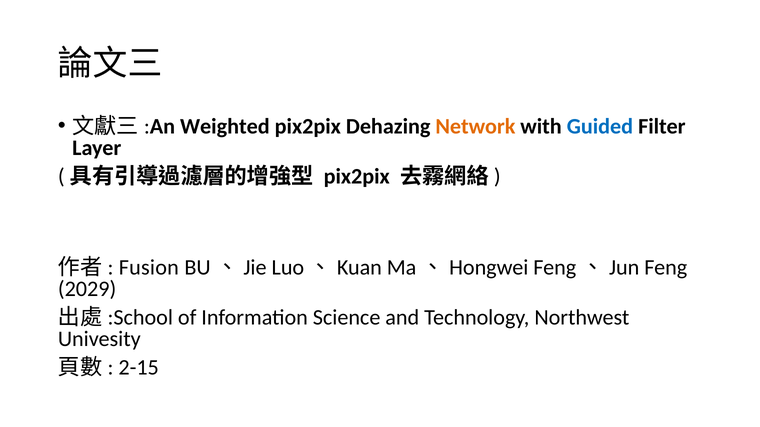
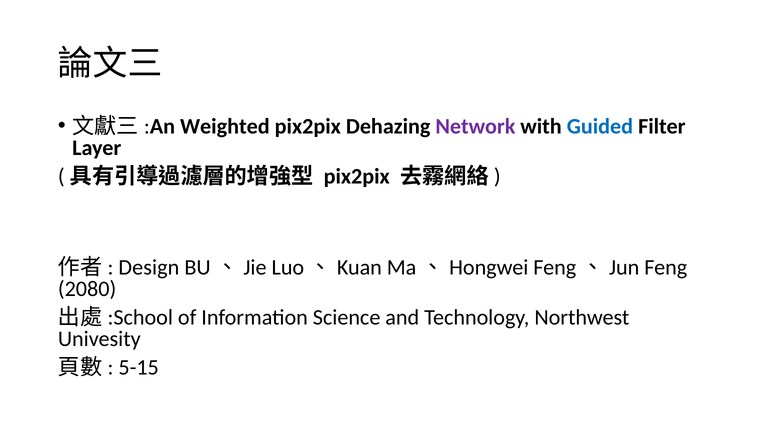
Network colour: orange -> purple
Fusion: Fusion -> Design
2029: 2029 -> 2080
2-15: 2-15 -> 5-15
